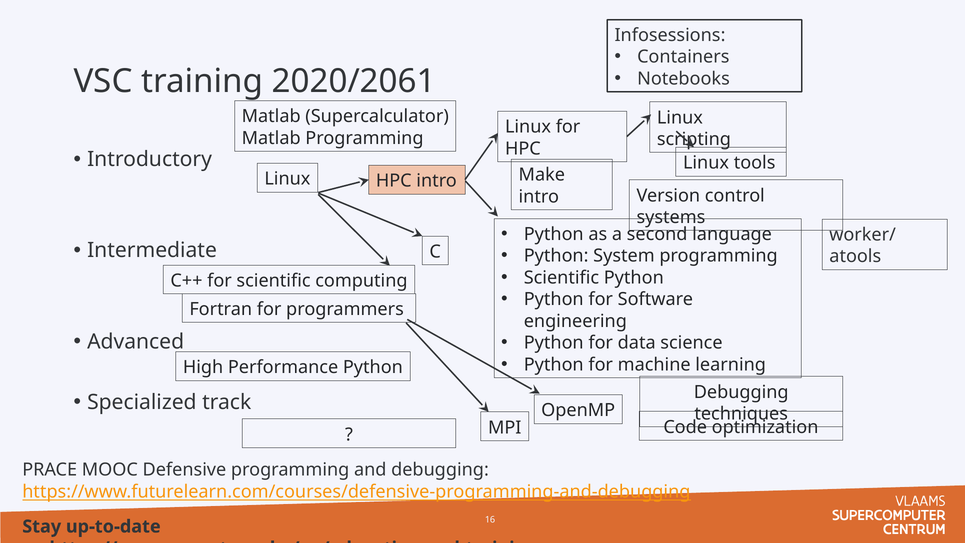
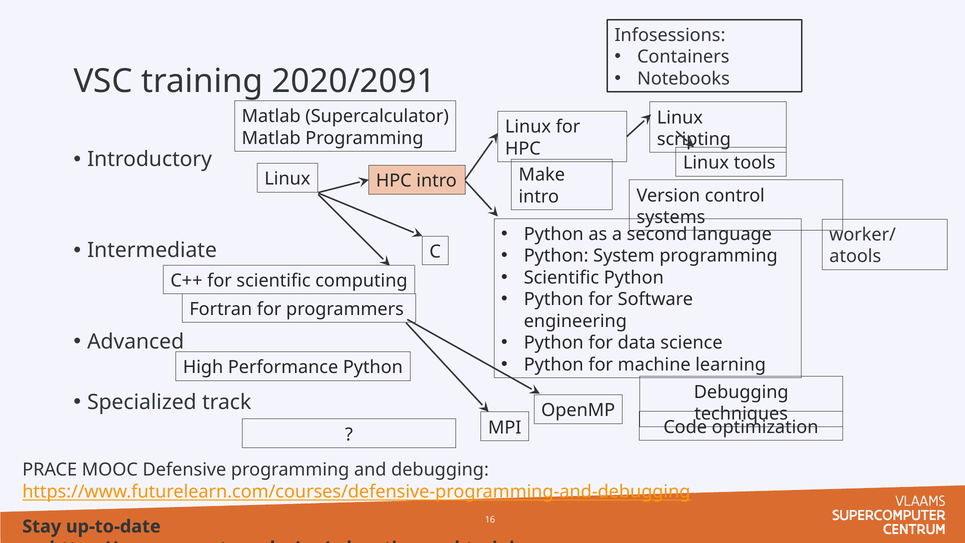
2020/2061: 2020/2061 -> 2020/2091
